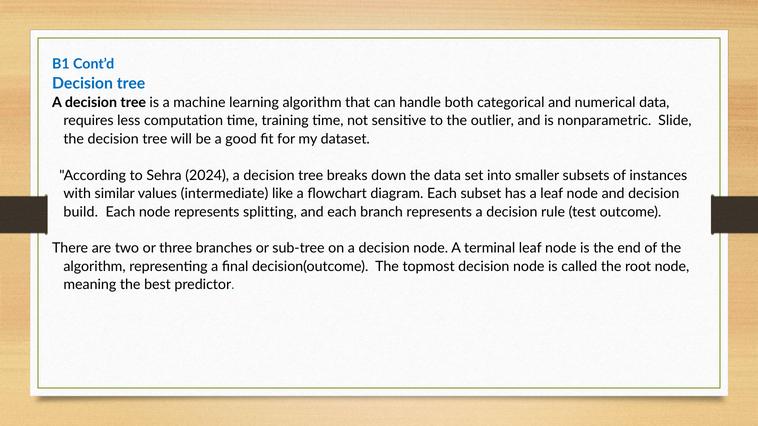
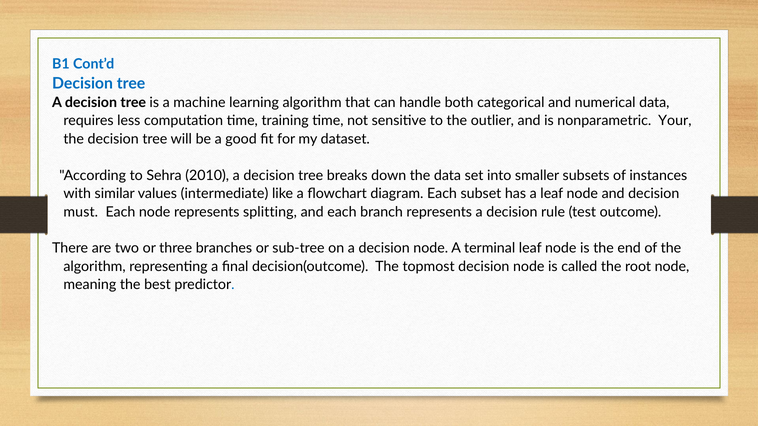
Slide: Slide -> Your
2024: 2024 -> 2010
build: build -> must
